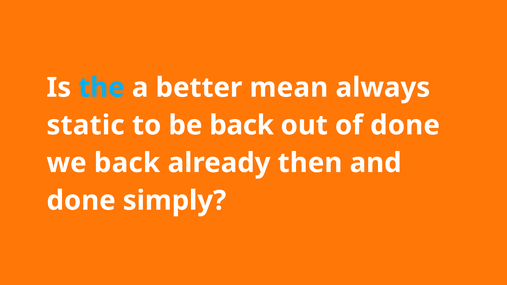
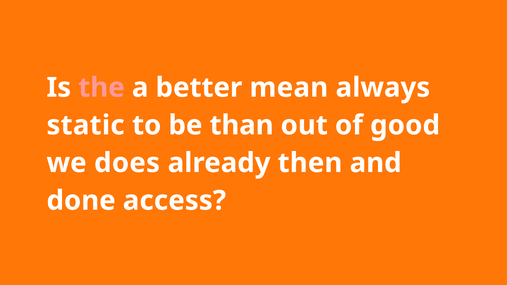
the colour: light blue -> pink
be back: back -> than
of done: done -> good
we back: back -> does
simply: simply -> access
